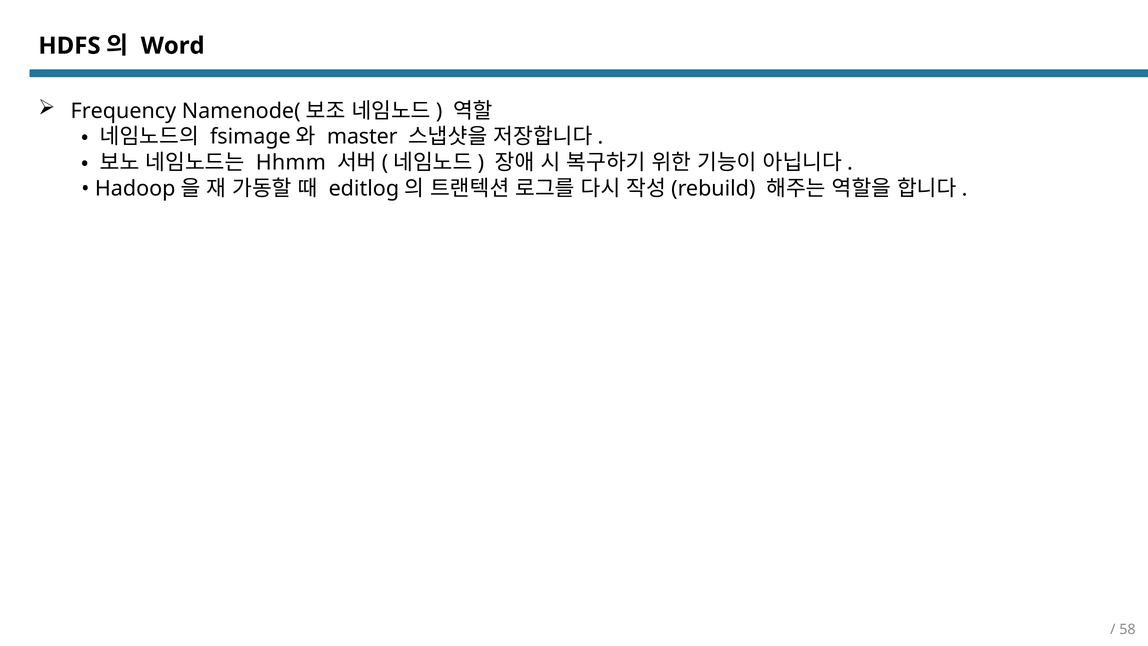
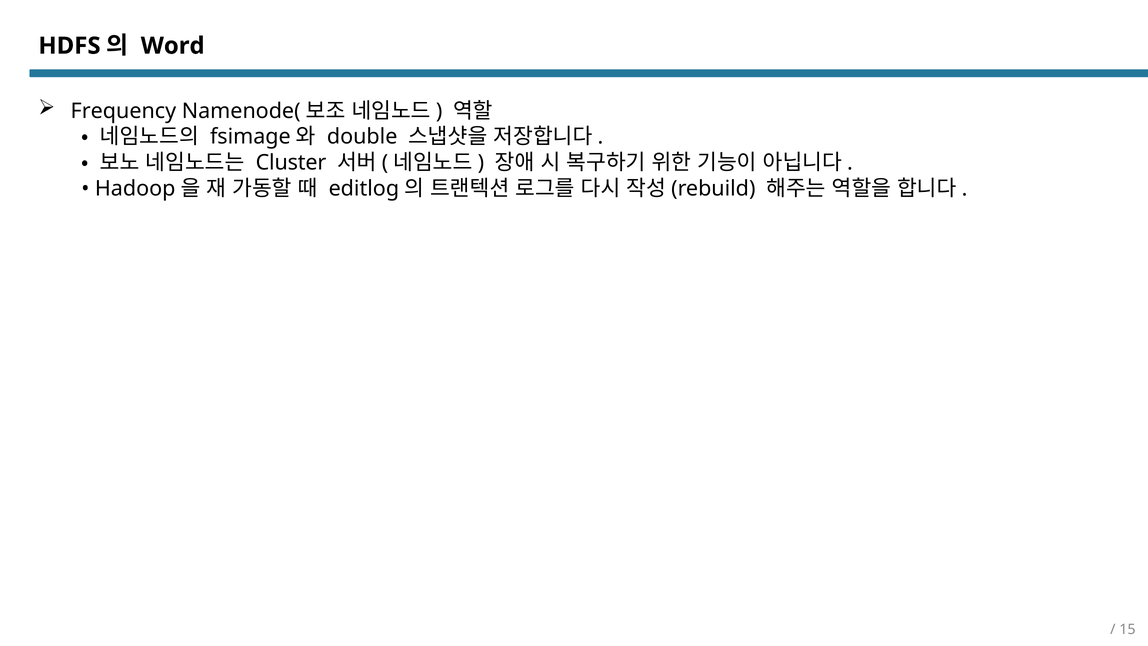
master: master -> double
Hhmm: Hhmm -> Cluster
58: 58 -> 15
